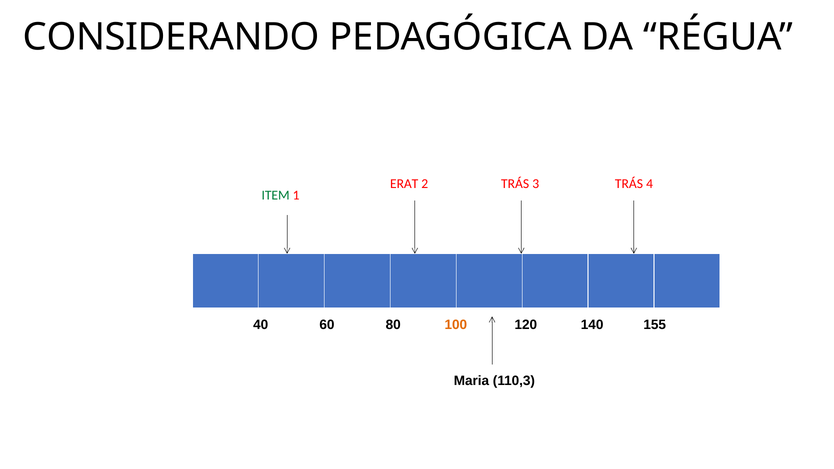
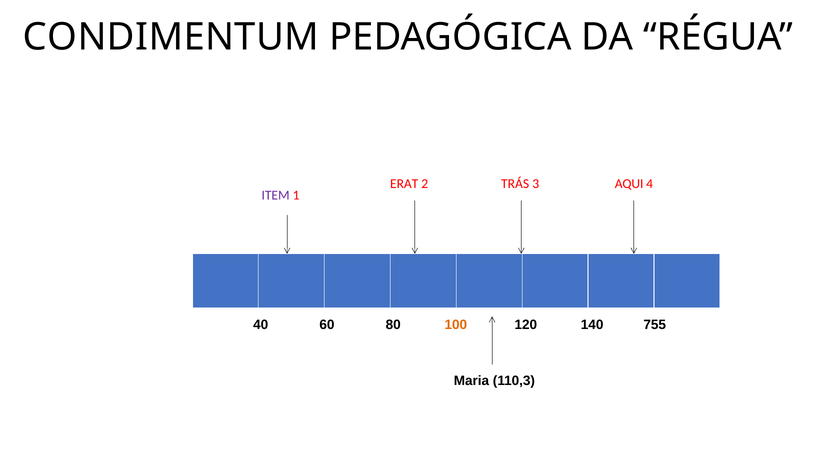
CONSIDERANDO: CONSIDERANDO -> CONDIMENTUM
TRÁS at (629, 184): TRÁS -> AQUI
ITEM colour: green -> purple
155: 155 -> 755
